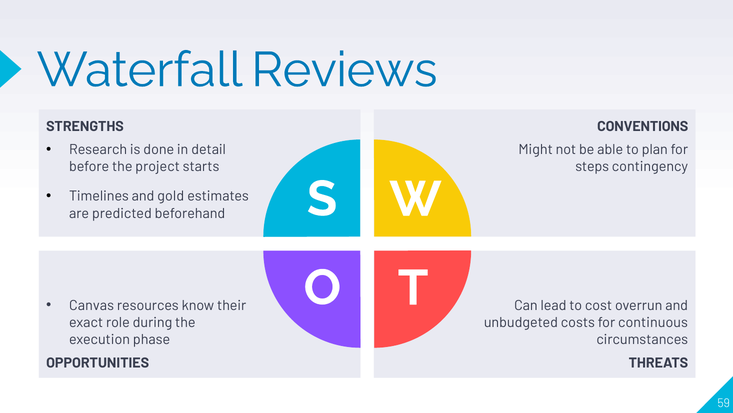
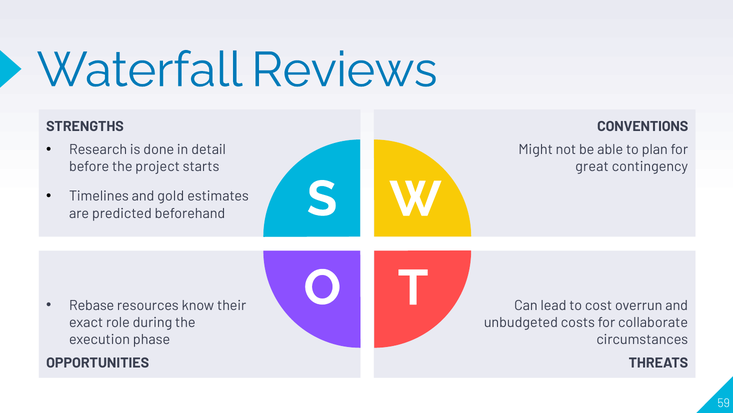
steps: steps -> great
Canvas: Canvas -> Rebase
continuous: continuous -> collaborate
